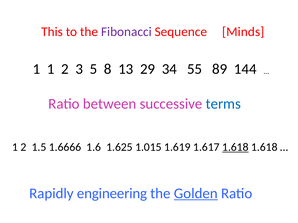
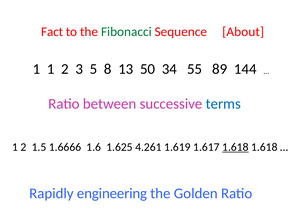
This: This -> Fact
Fibonacci colour: purple -> green
Minds: Minds -> About
29: 29 -> 50
1.015: 1.015 -> 4.261
Golden underline: present -> none
